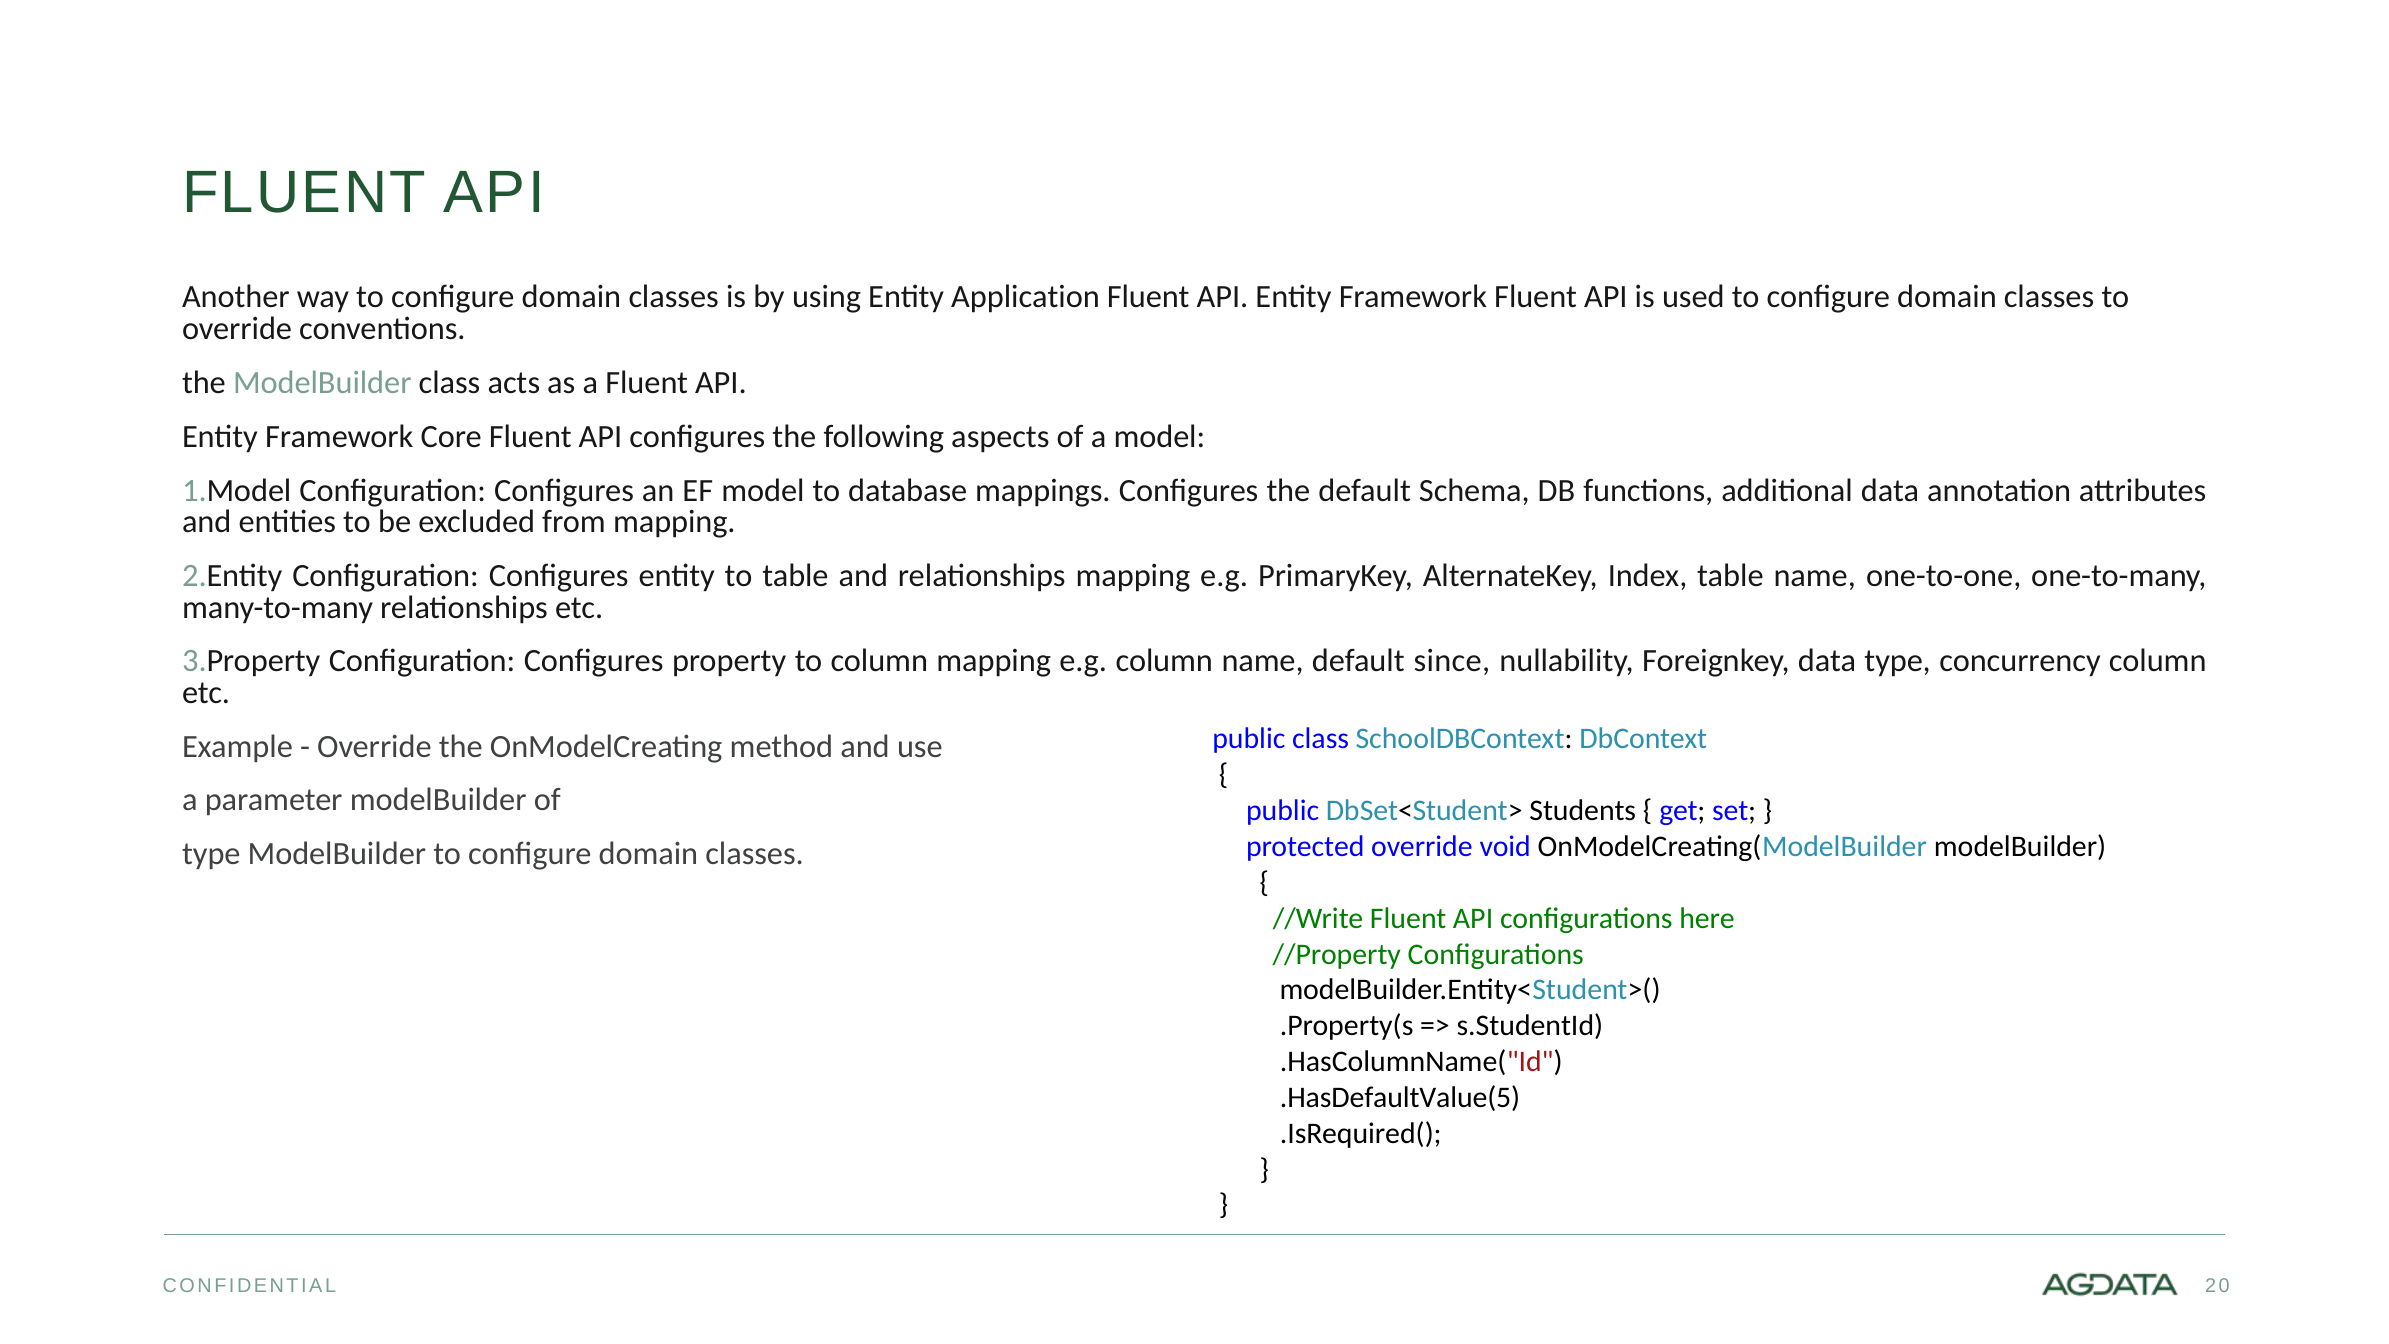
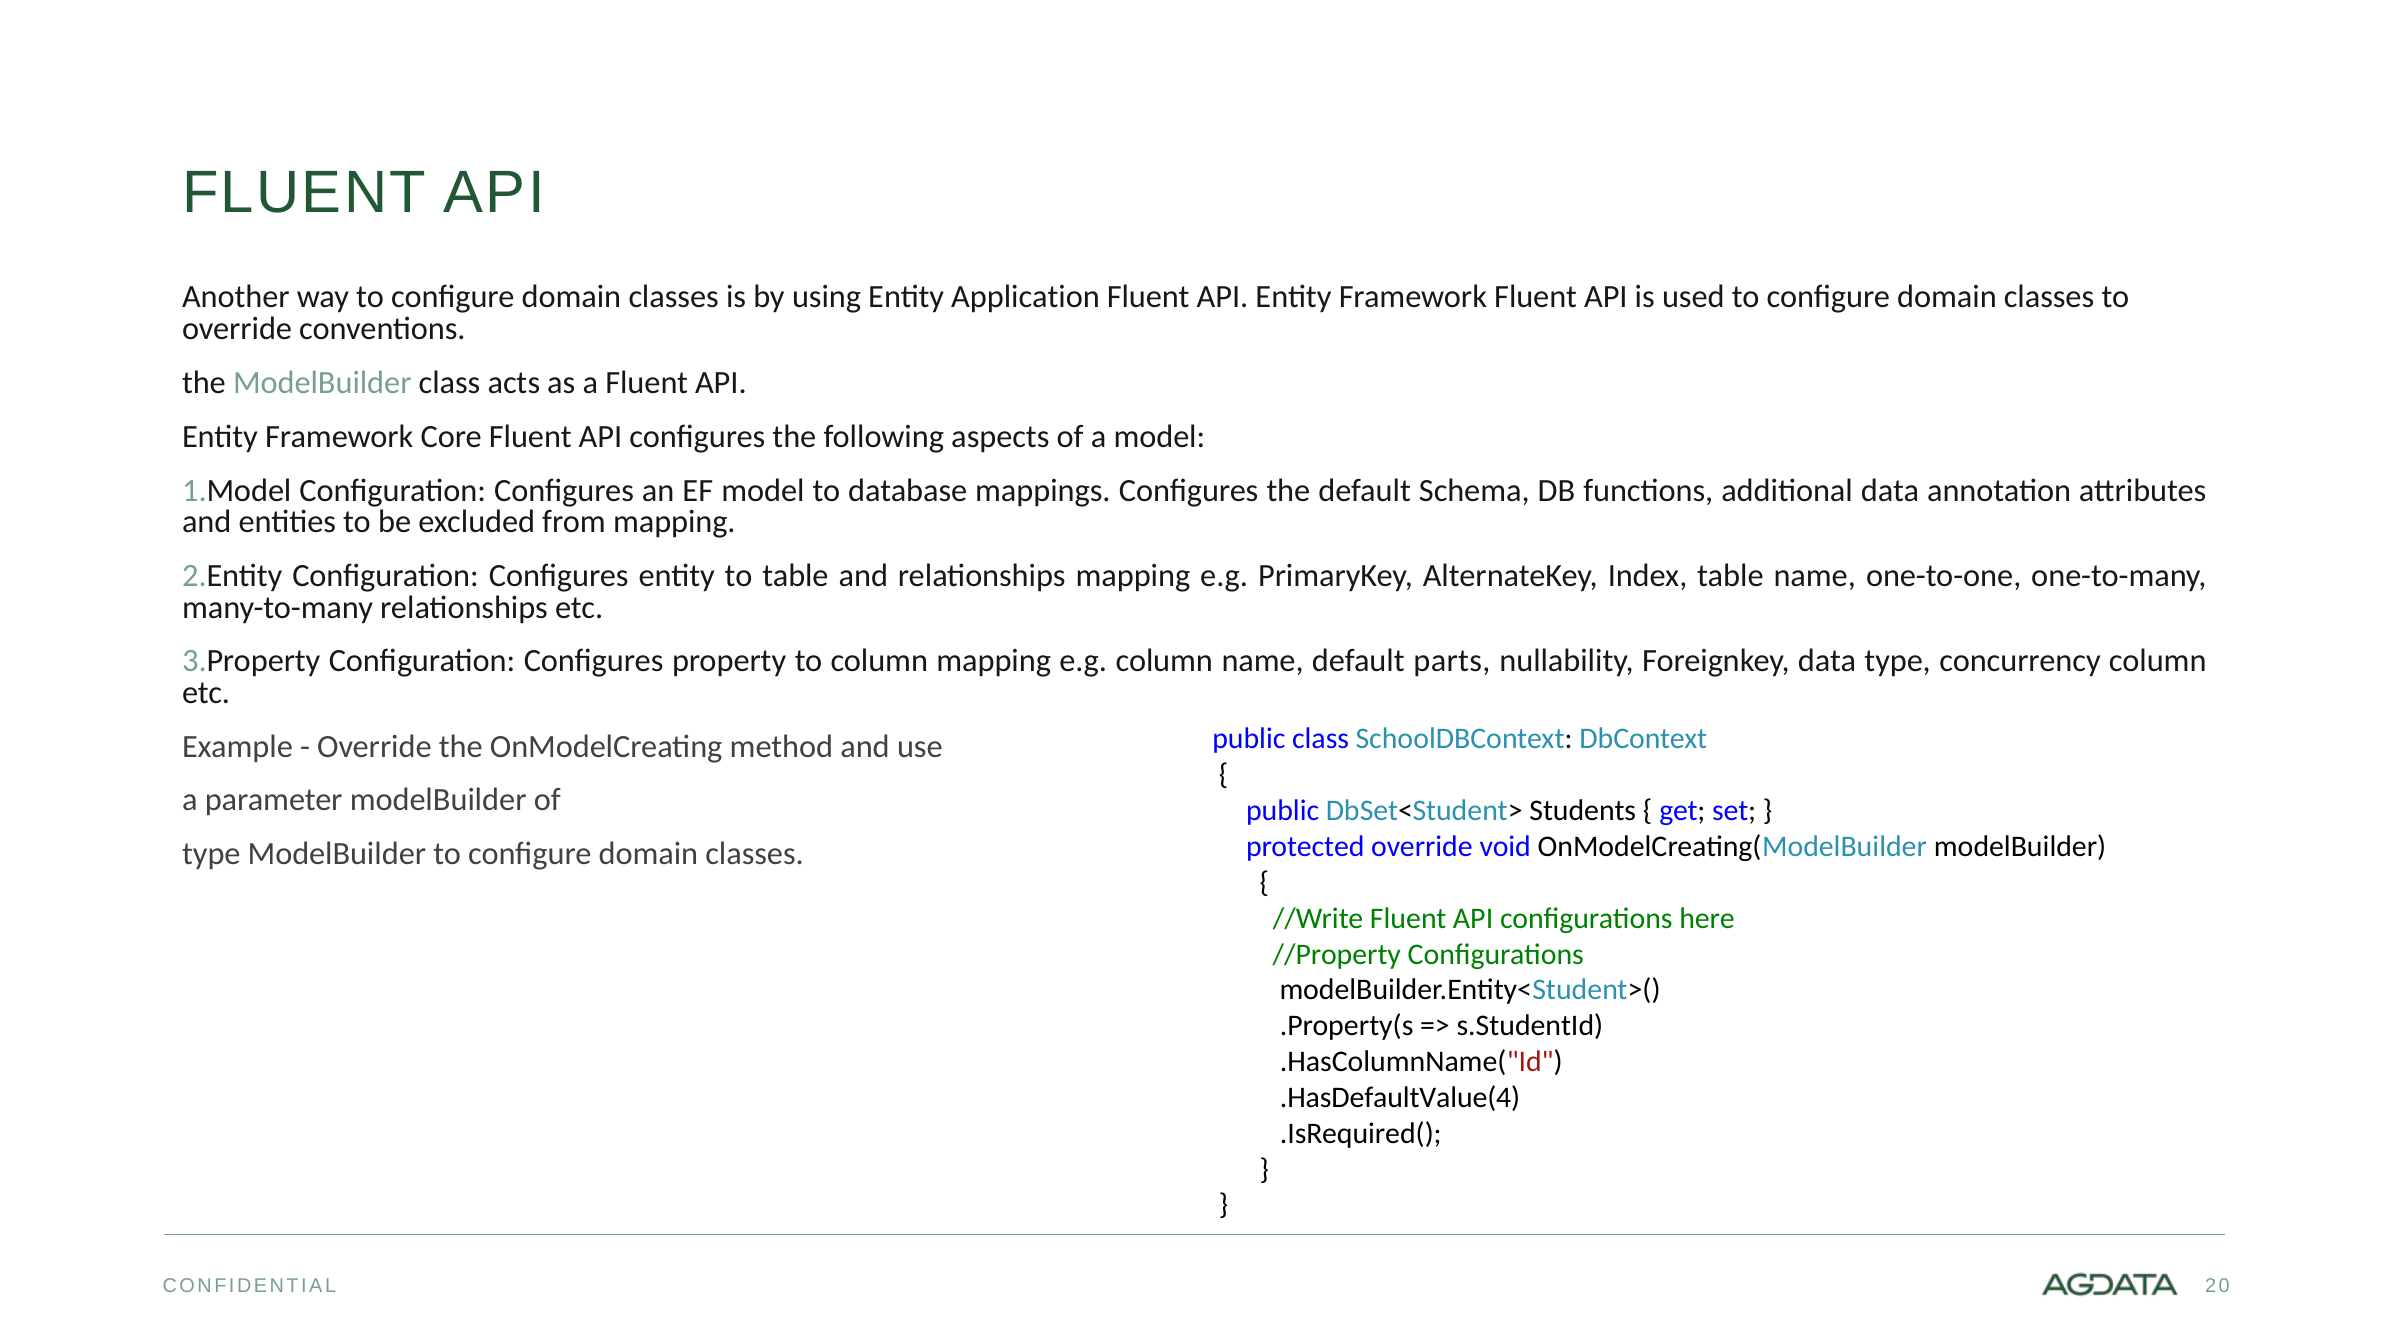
since: since -> parts
.HasDefaultValue(5: .HasDefaultValue(5 -> .HasDefaultValue(4
